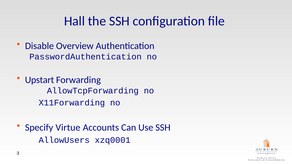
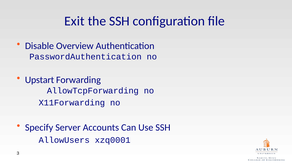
Hall: Hall -> Exit
Virtue: Virtue -> Server
